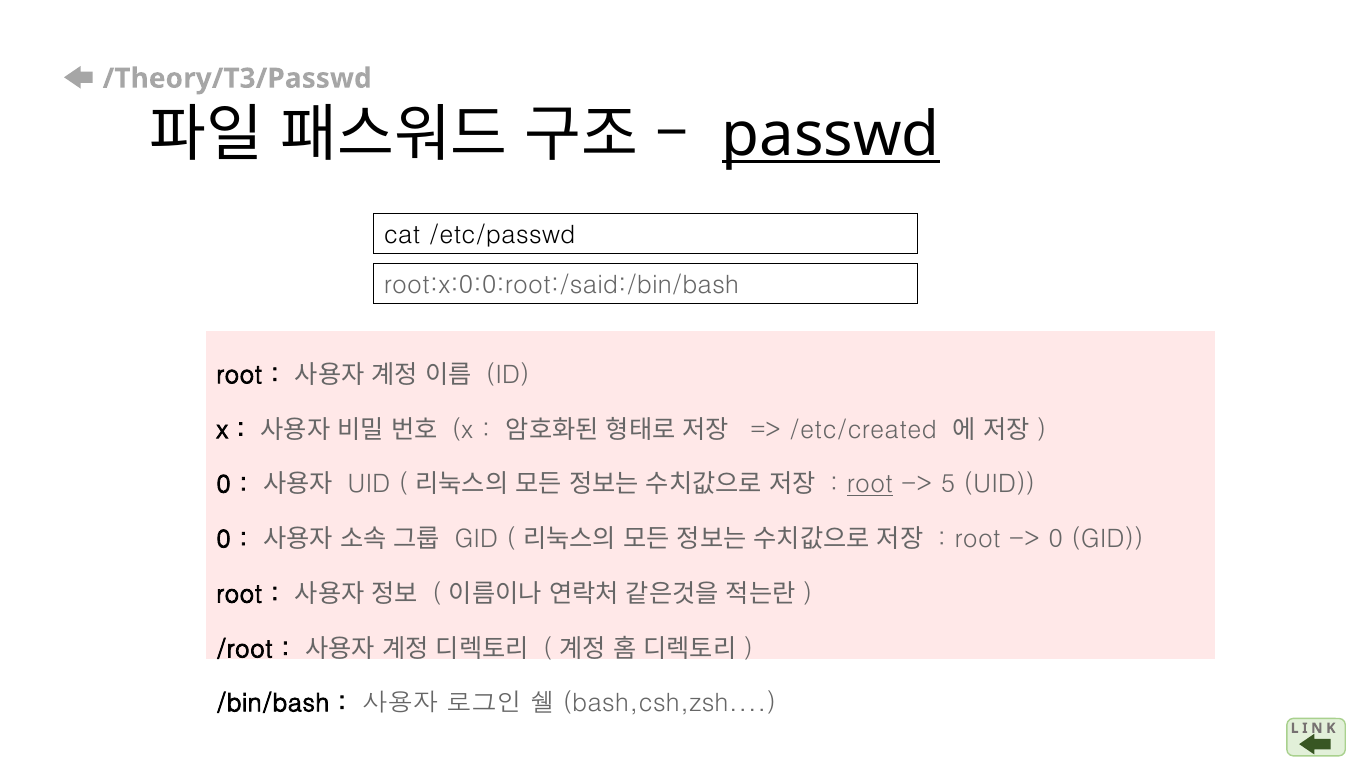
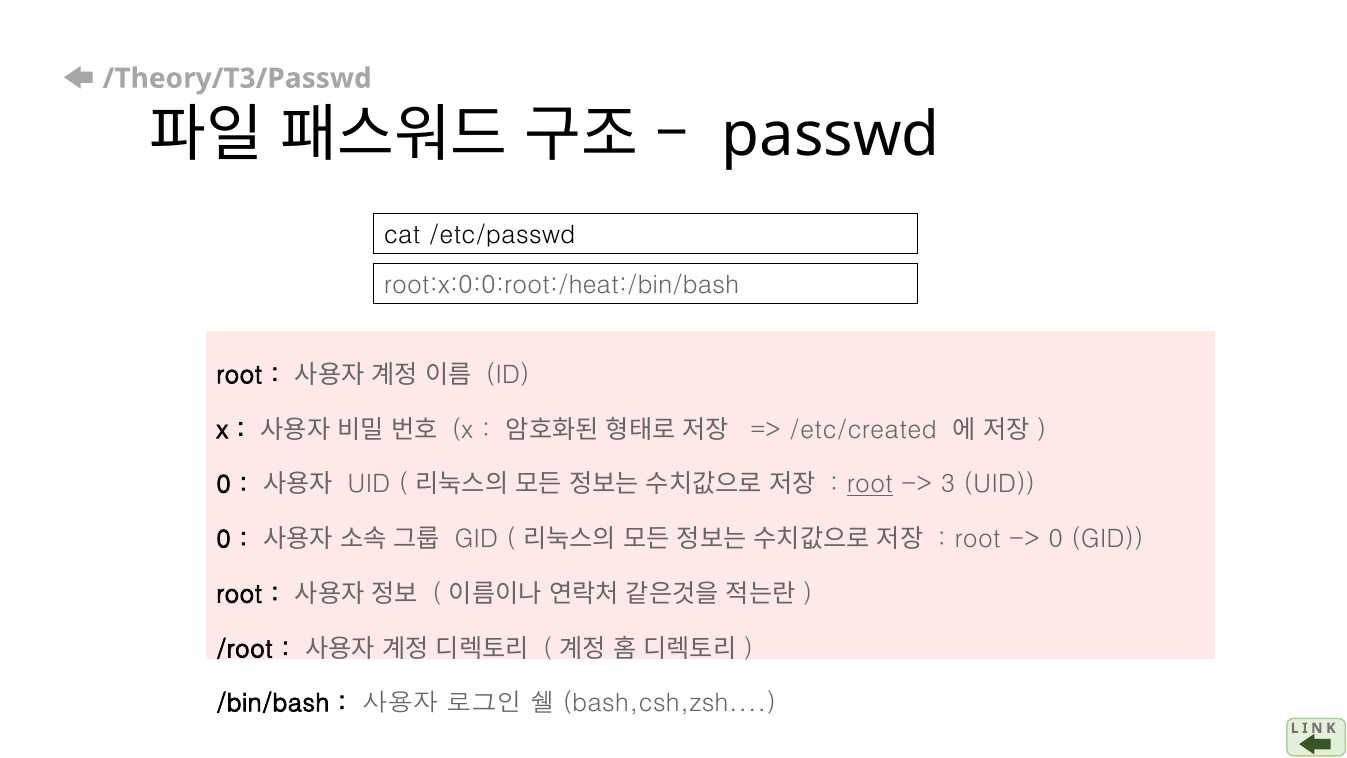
passwd underline: present -> none
root:x:0:0:root:/said:/bin/bash: root:x:0:0:root:/said:/bin/bash -> root:x:0:0:root:/heat:/bin/bash
5: 5 -> 3
